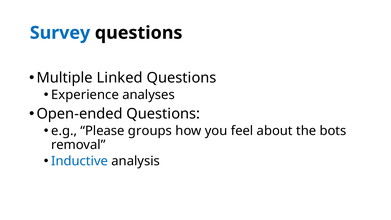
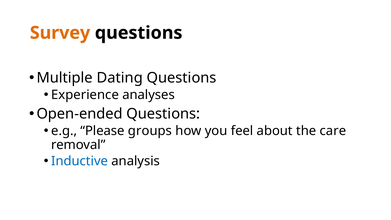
Survey colour: blue -> orange
Linked: Linked -> Dating
bots: bots -> care
